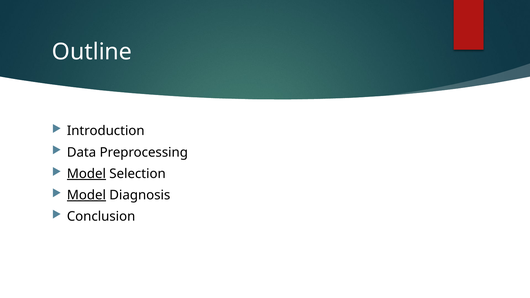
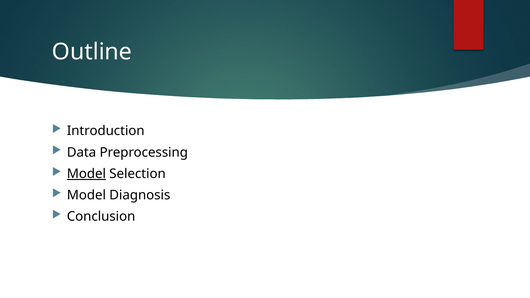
Model at (86, 195) underline: present -> none
